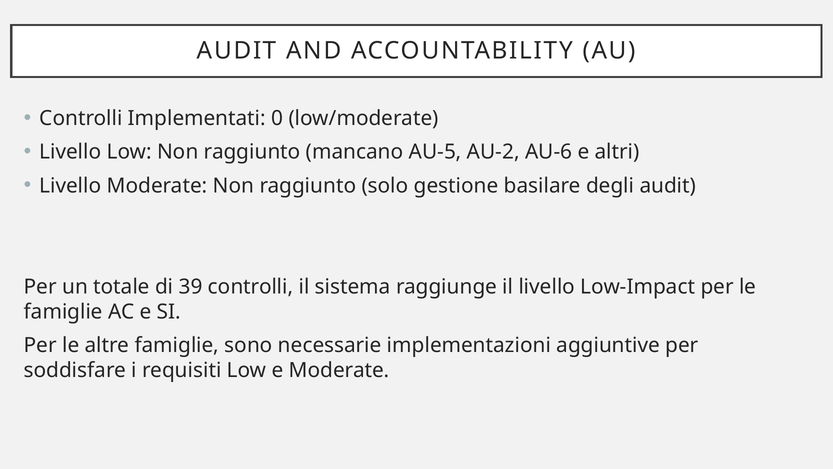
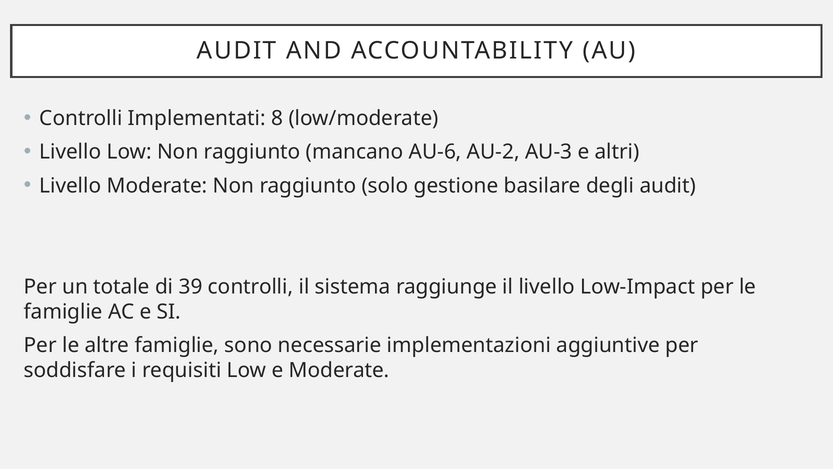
0: 0 -> 8
AU-5: AU-5 -> AU-6
AU-6: AU-6 -> AU-3
